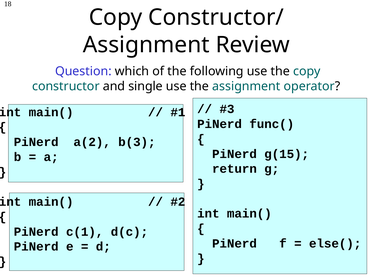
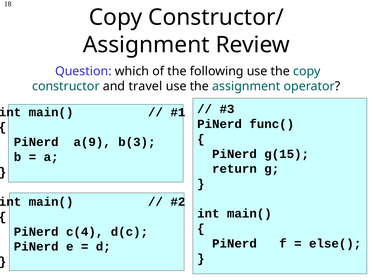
single: single -> travel
a(2: a(2 -> a(9
c(1: c(1 -> c(4
